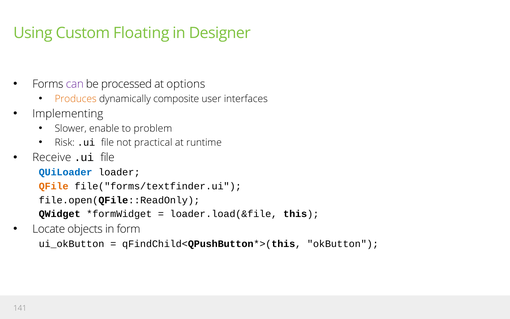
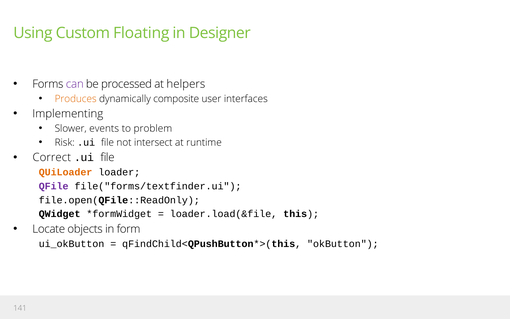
options: options -> helpers
enable: enable -> events
practical: practical -> intersect
Receive: Receive -> Correct
QUiLoader colour: blue -> orange
QFile colour: orange -> purple
